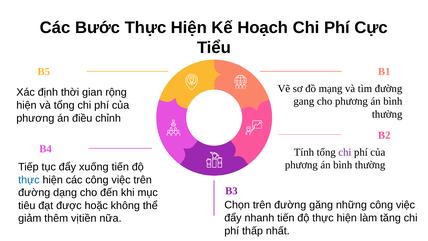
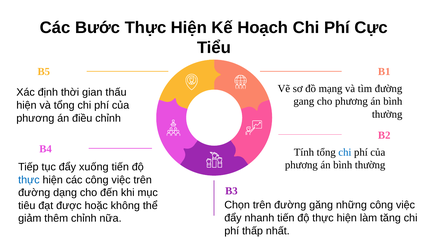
rộng: rộng -> thấu
chi at (345, 152) colour: purple -> blue
thêm vịtiền: vịtiền -> chỉnh
